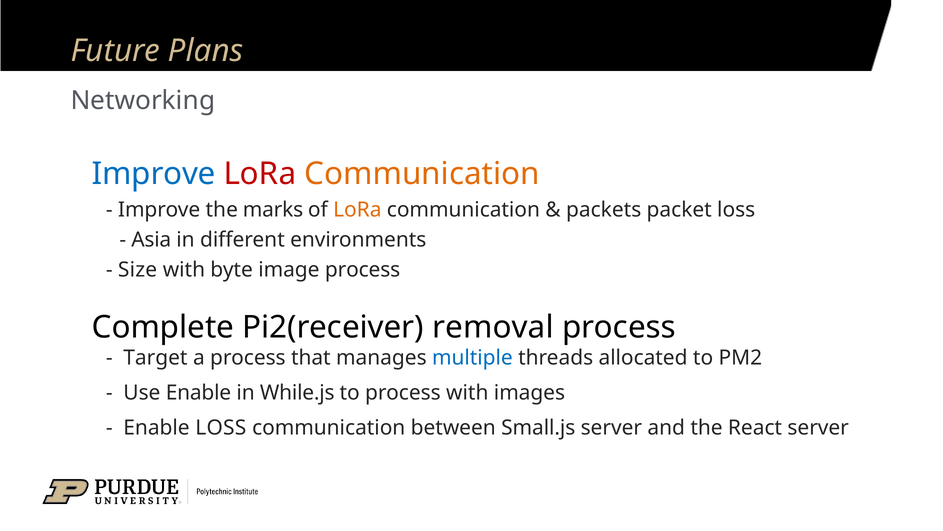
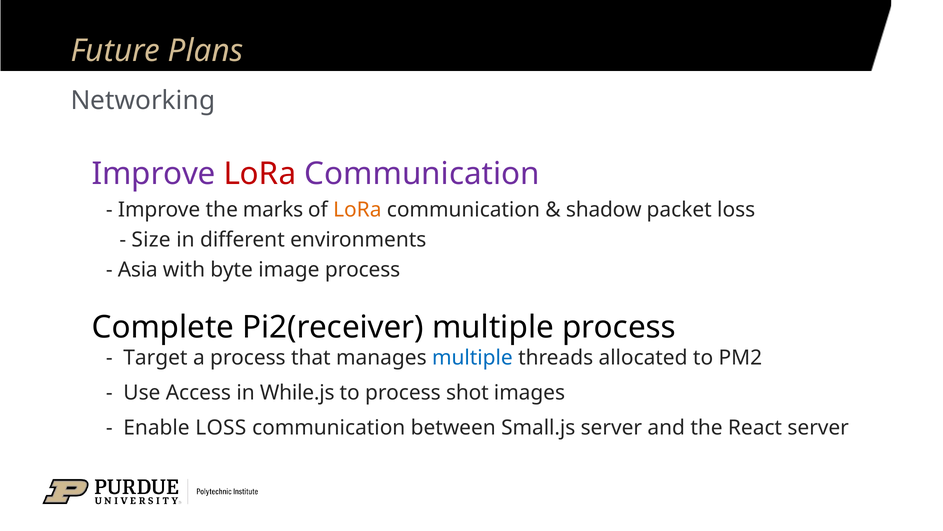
Improve at (154, 174) colour: blue -> purple
Communication at (422, 174) colour: orange -> purple
packets: packets -> shadow
Asia: Asia -> Size
Size: Size -> Asia
Pi2(receiver removal: removal -> multiple
Use Enable: Enable -> Access
process with: with -> shot
